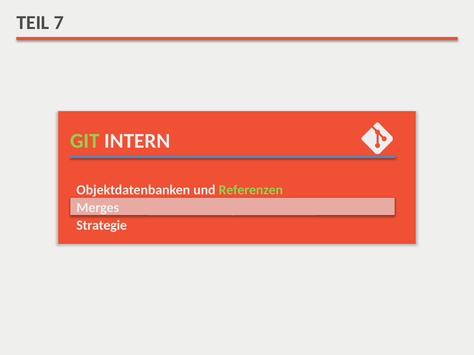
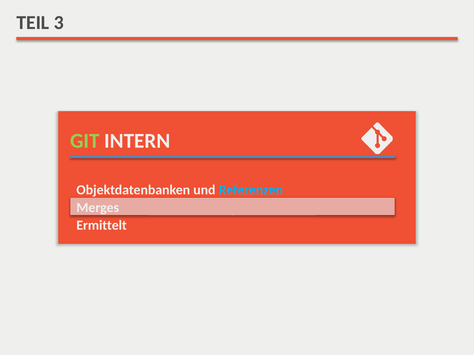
7: 7 -> 3
Referenzen colour: light green -> light blue
Strategie: Strategie -> Ermittelt
